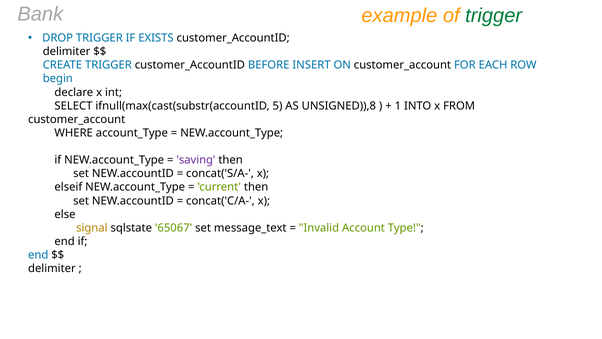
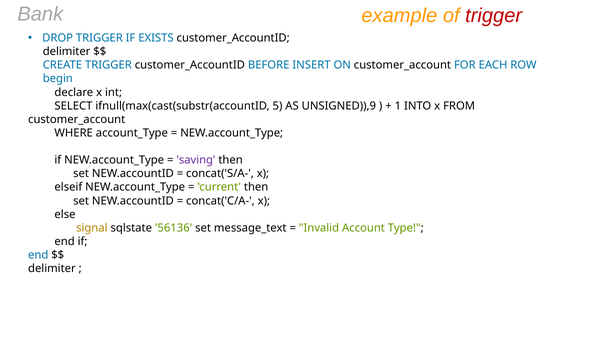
trigger at (494, 16) colour: green -> red
UNSIGNED)),8: UNSIGNED)),8 -> UNSIGNED)),9
65067: 65067 -> 56136
